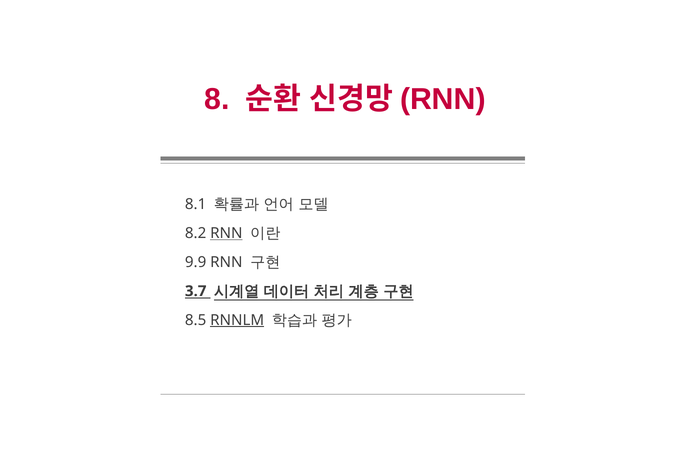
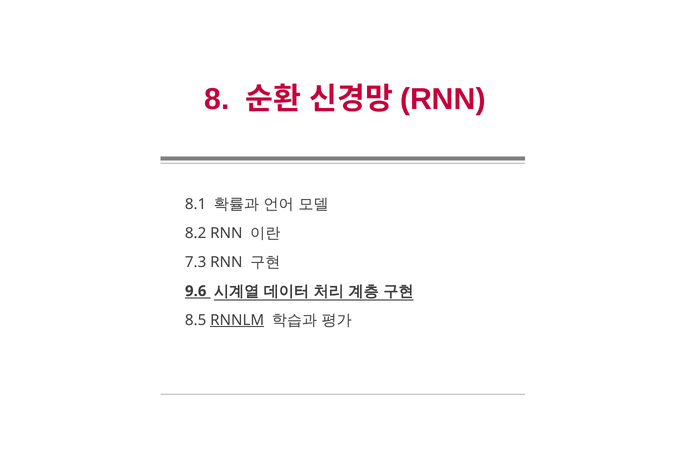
RNN at (226, 233) underline: present -> none
9.9: 9.9 -> 7.3
3.7: 3.7 -> 9.6
